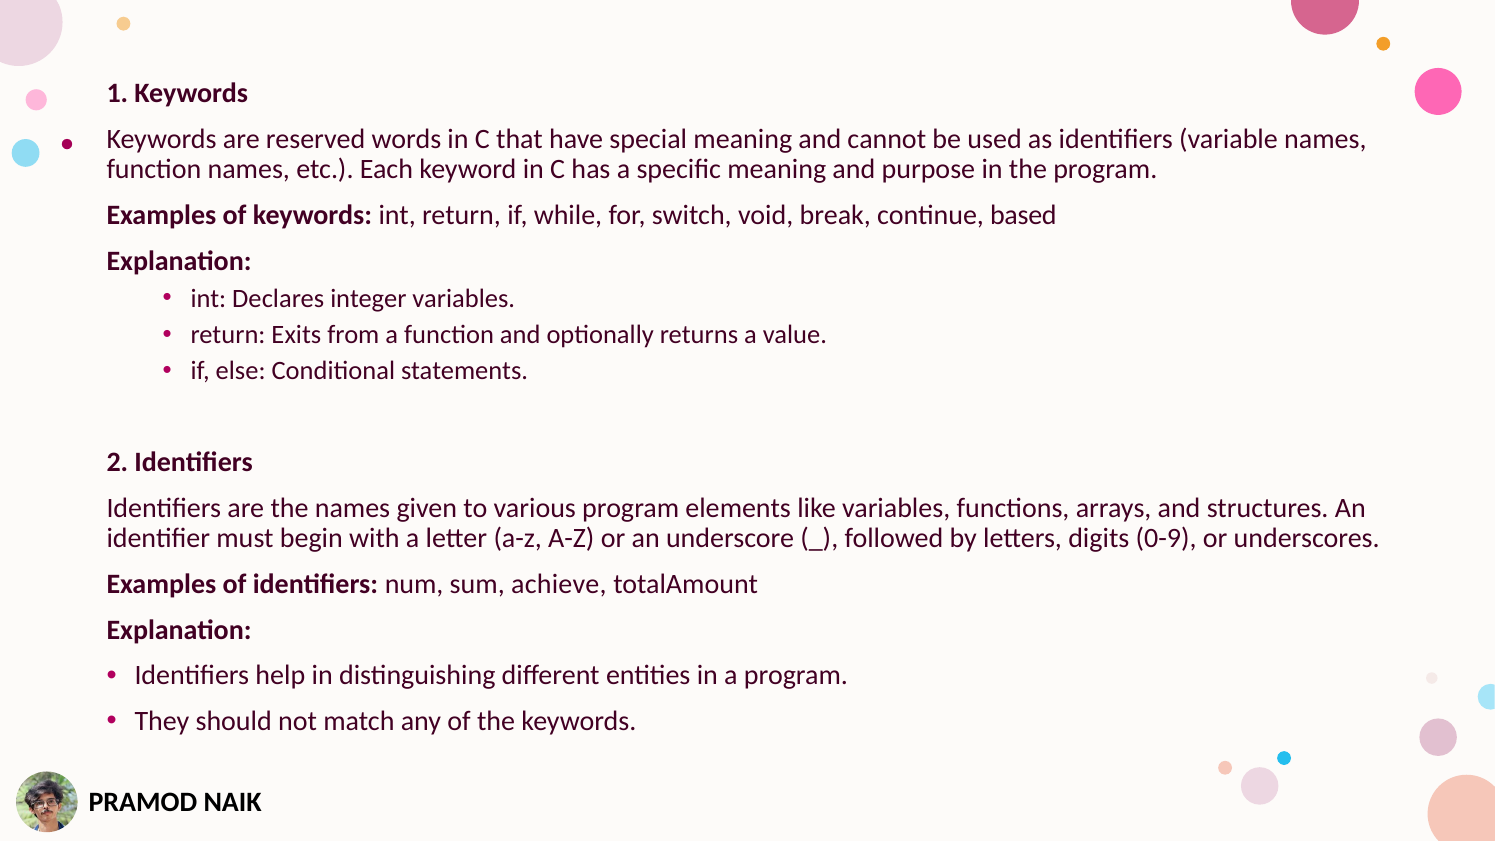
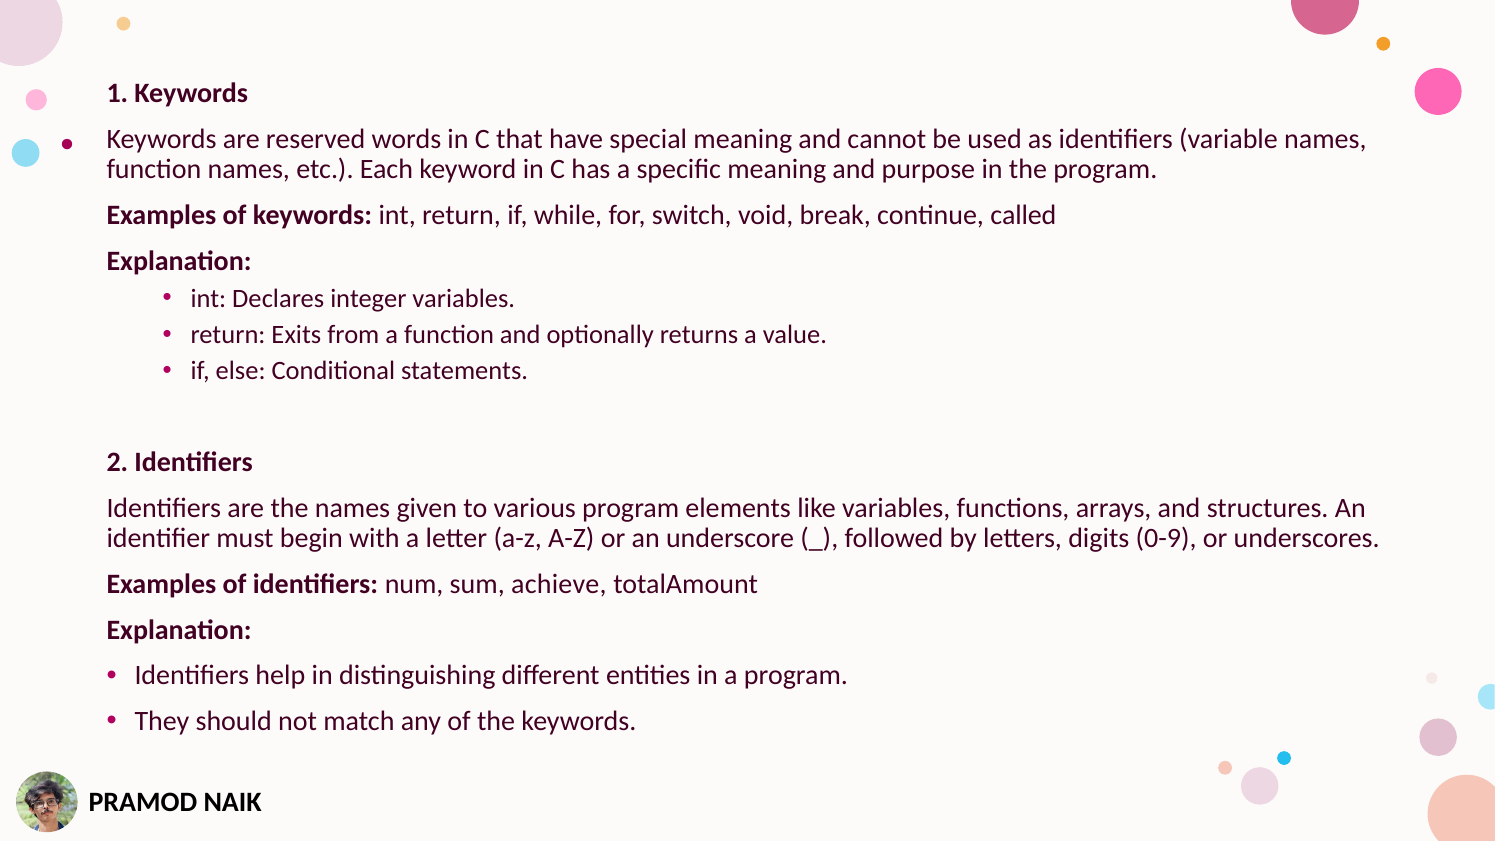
based: based -> called
